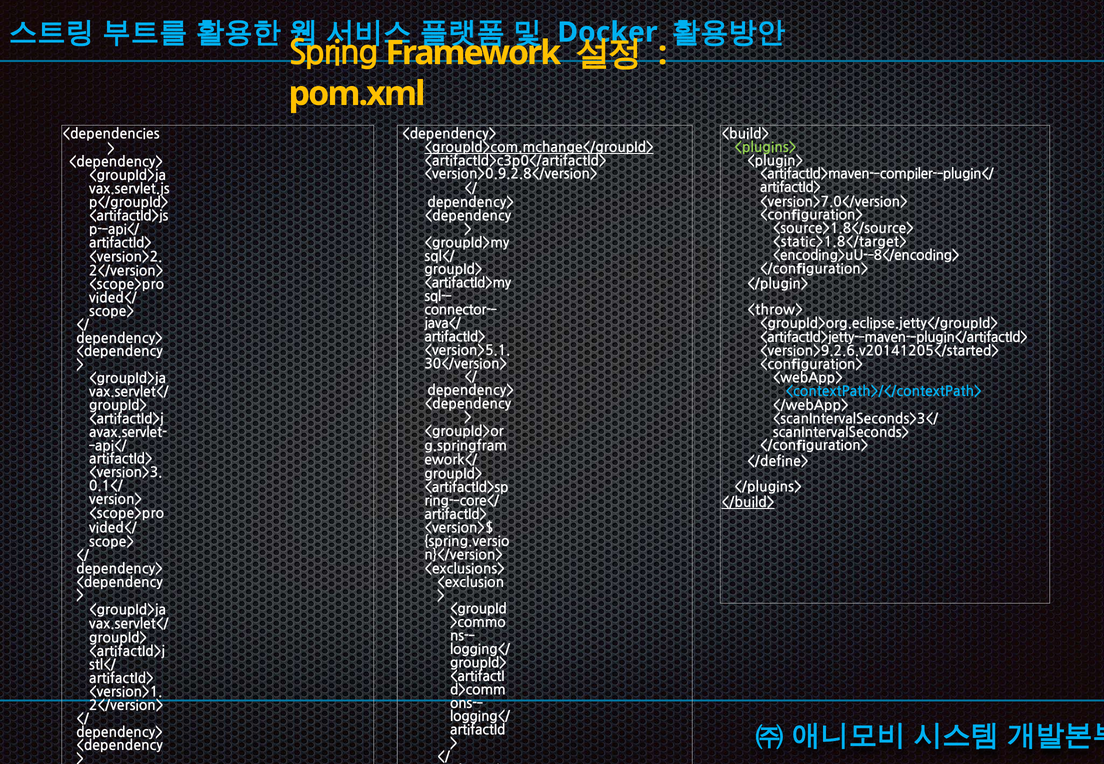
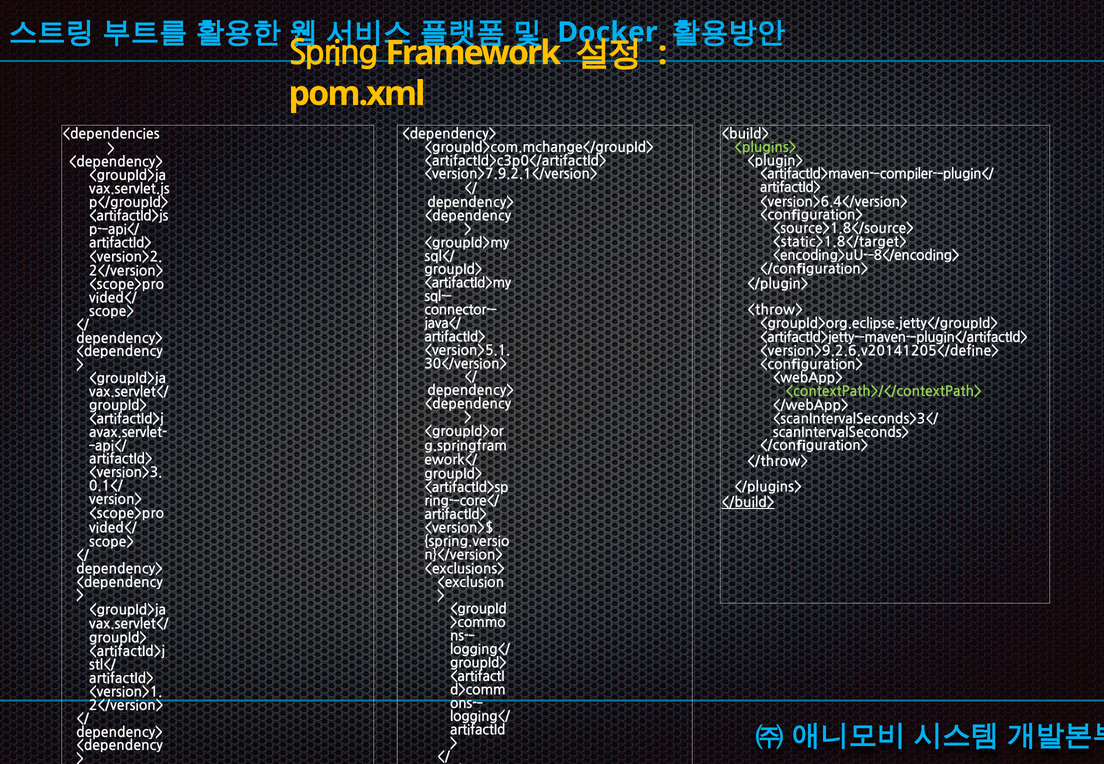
<groupId>com.mchange</groupId> underline: present -> none
<version>0.9.2.8</version>: <version>0.9.2.8</version> -> <version>7.9.2.1</version>
<version>7.0</version>: <version>7.0</version> -> <version>6.4</version>
<version>9.2.6.v20141205</started>: <version>9.2.6.v20141205</started> -> <version>9.2.6.v20141205</define>
<contextPath>/</contextPath> colour: light blue -> light green
</define>: </define> -> </throw>
